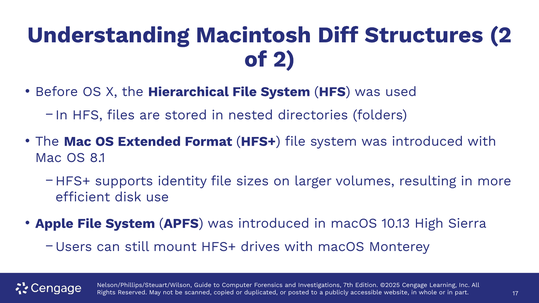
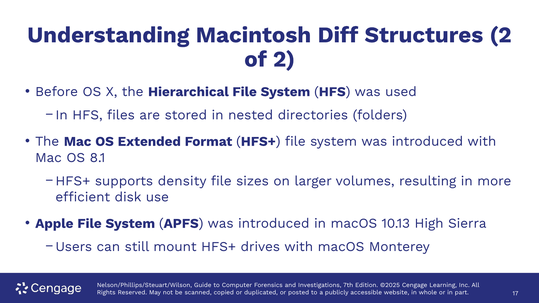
identity: identity -> density
